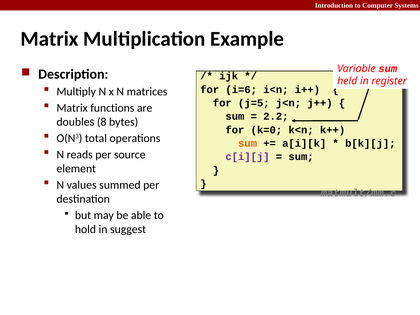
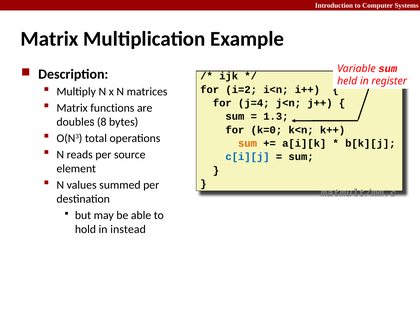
i=6: i=6 -> i=2
j=5: j=5 -> j=4
2.2: 2.2 -> 1.3
c[i][j colour: purple -> blue
suggest: suggest -> instead
